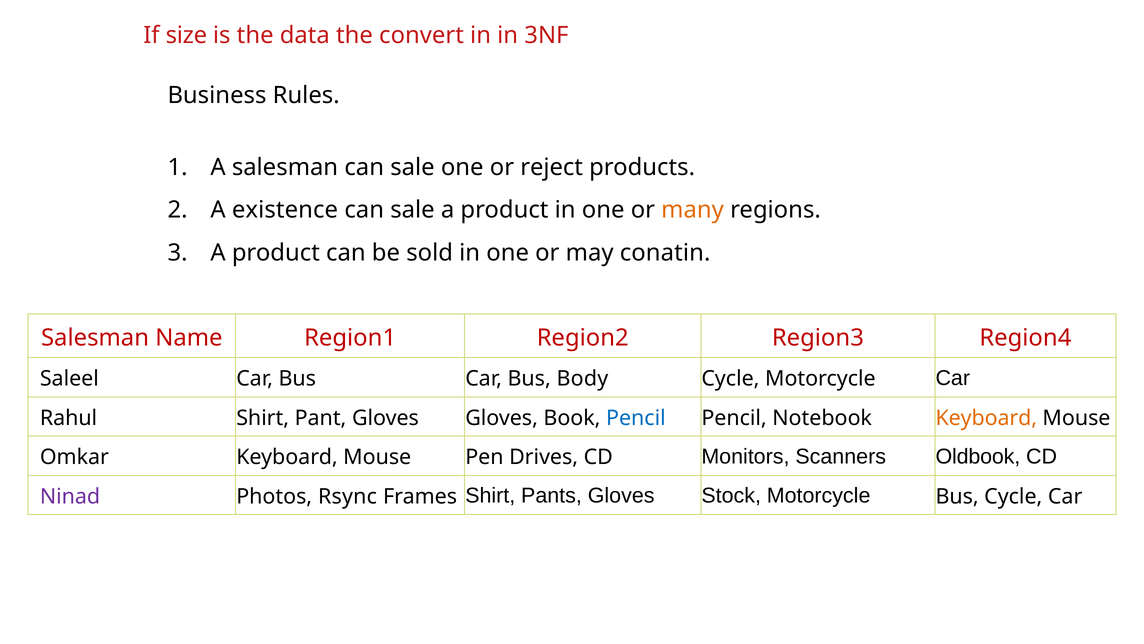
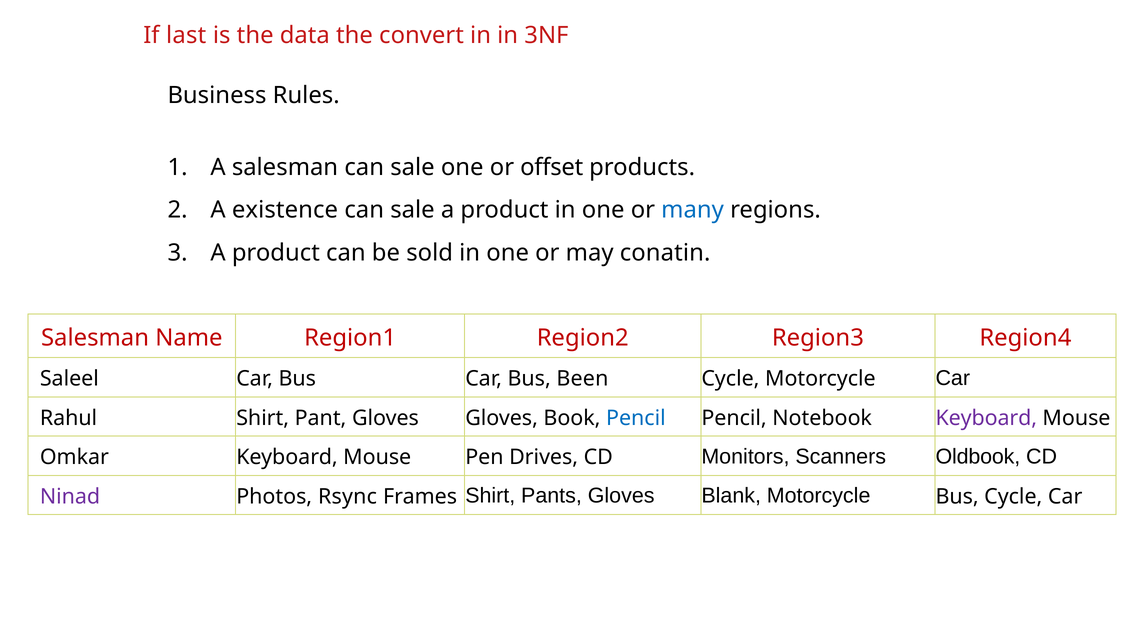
size: size -> last
reject: reject -> offset
many colour: orange -> blue
Body: Body -> Been
Keyboard at (986, 418) colour: orange -> purple
Stock: Stock -> Blank
